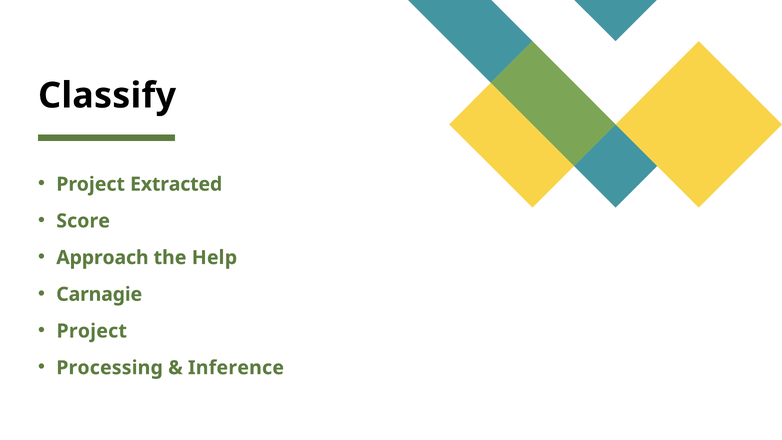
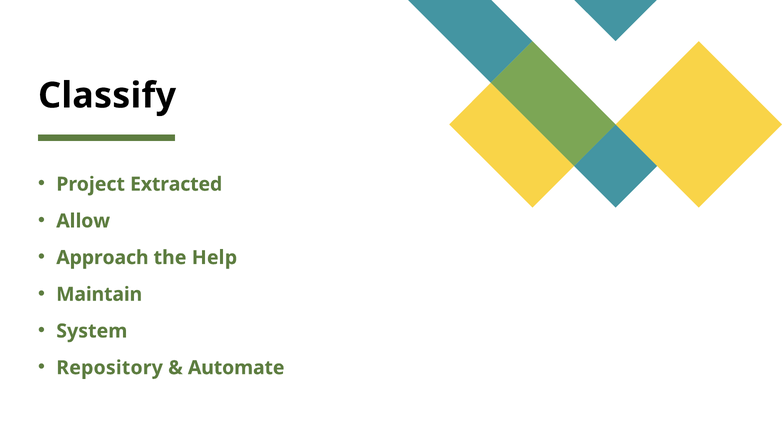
Score: Score -> Allow
Carnagie: Carnagie -> Maintain
Project at (92, 331): Project -> System
Processing: Processing -> Repository
Inference: Inference -> Automate
